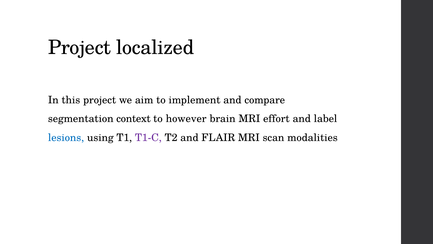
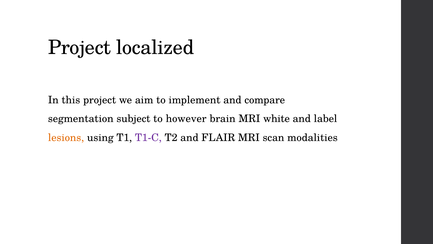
context: context -> subject
effort: effort -> white
lesions colour: blue -> orange
